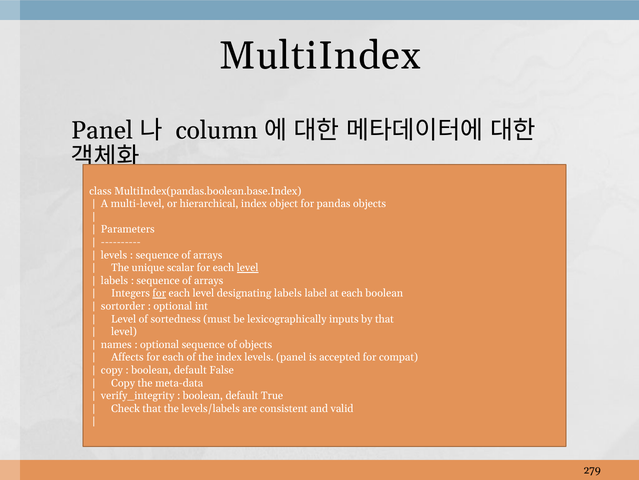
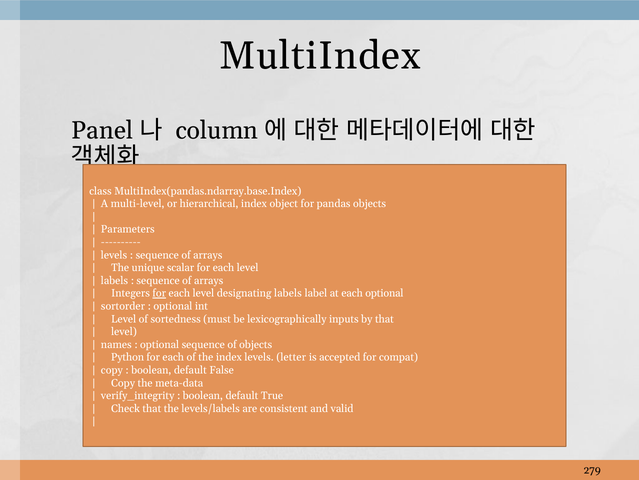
MultiIndex(pandas.boolean.base.Index: MultiIndex(pandas.boolean.base.Index -> MultiIndex(pandas.ndarray.base.Index
level at (248, 267) underline: present -> none
each boolean: boolean -> optional
Affects: Affects -> Python
levels panel: panel -> letter
